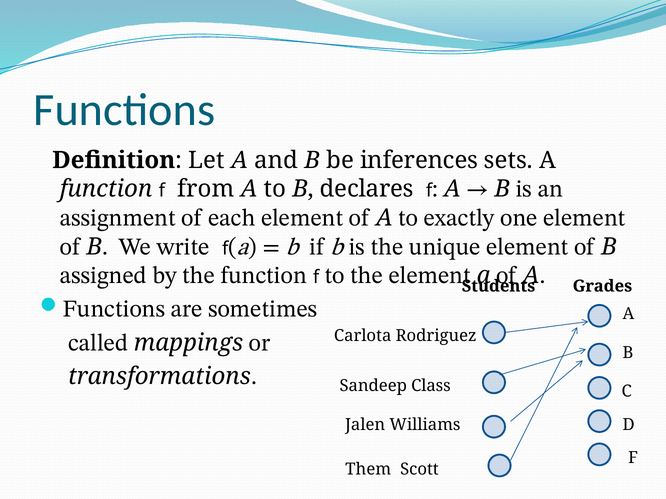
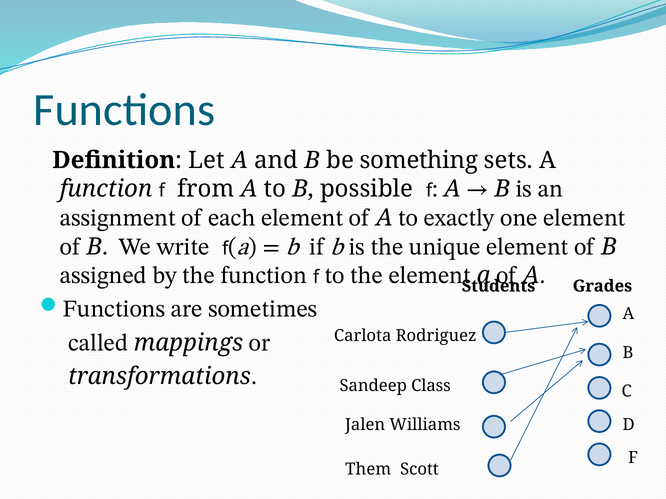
inferences: inferences -> something
declares: declares -> possible
